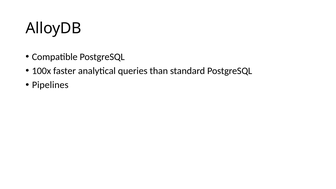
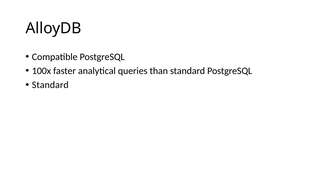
Pipelines at (50, 85): Pipelines -> Standard
